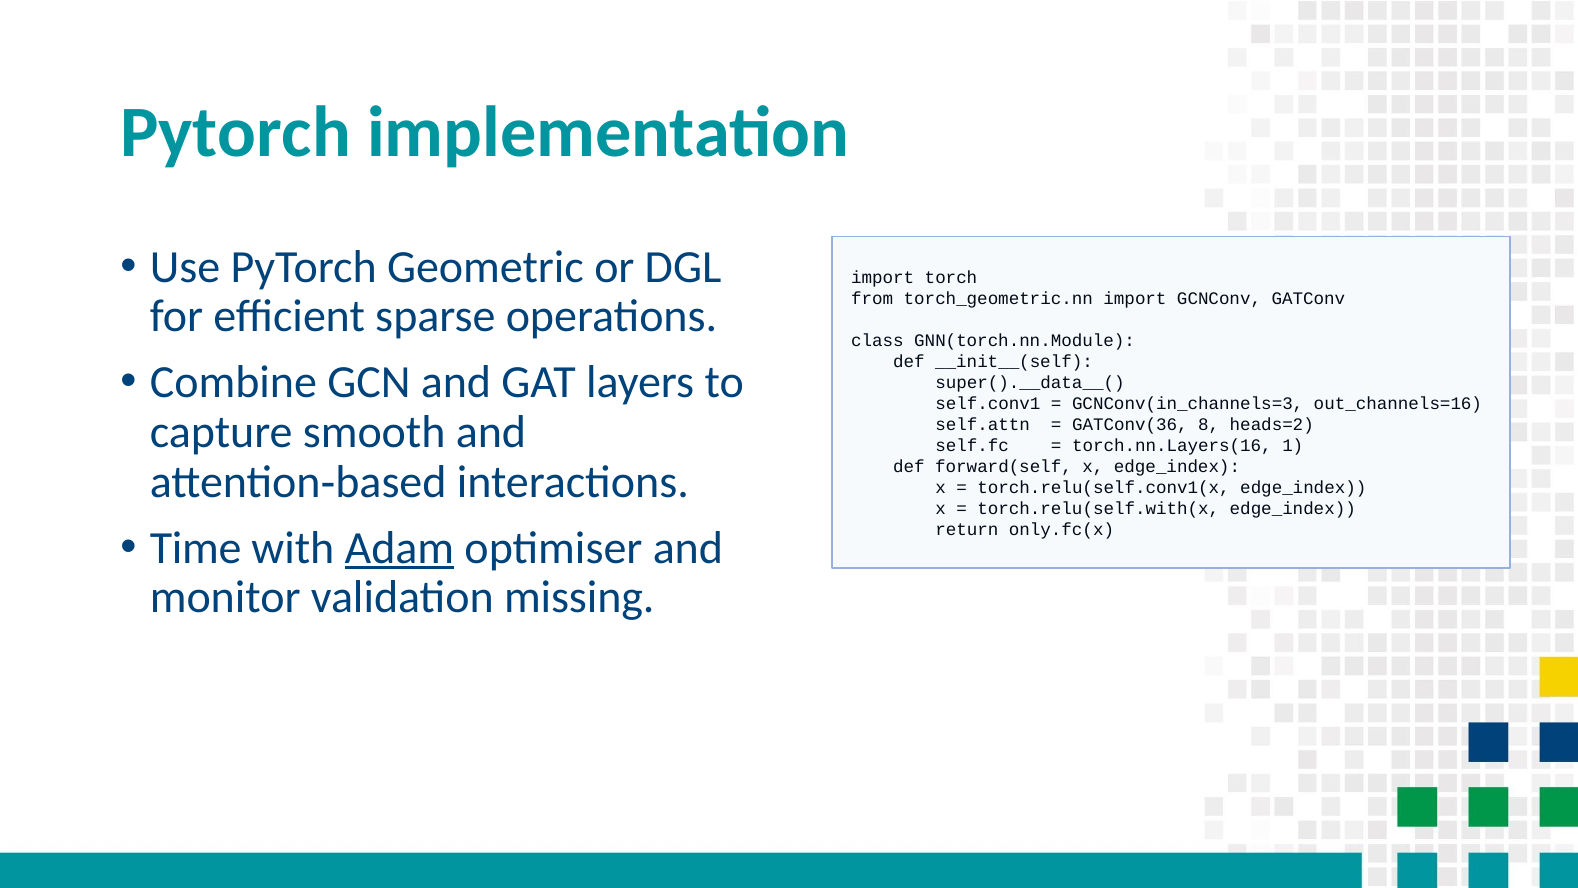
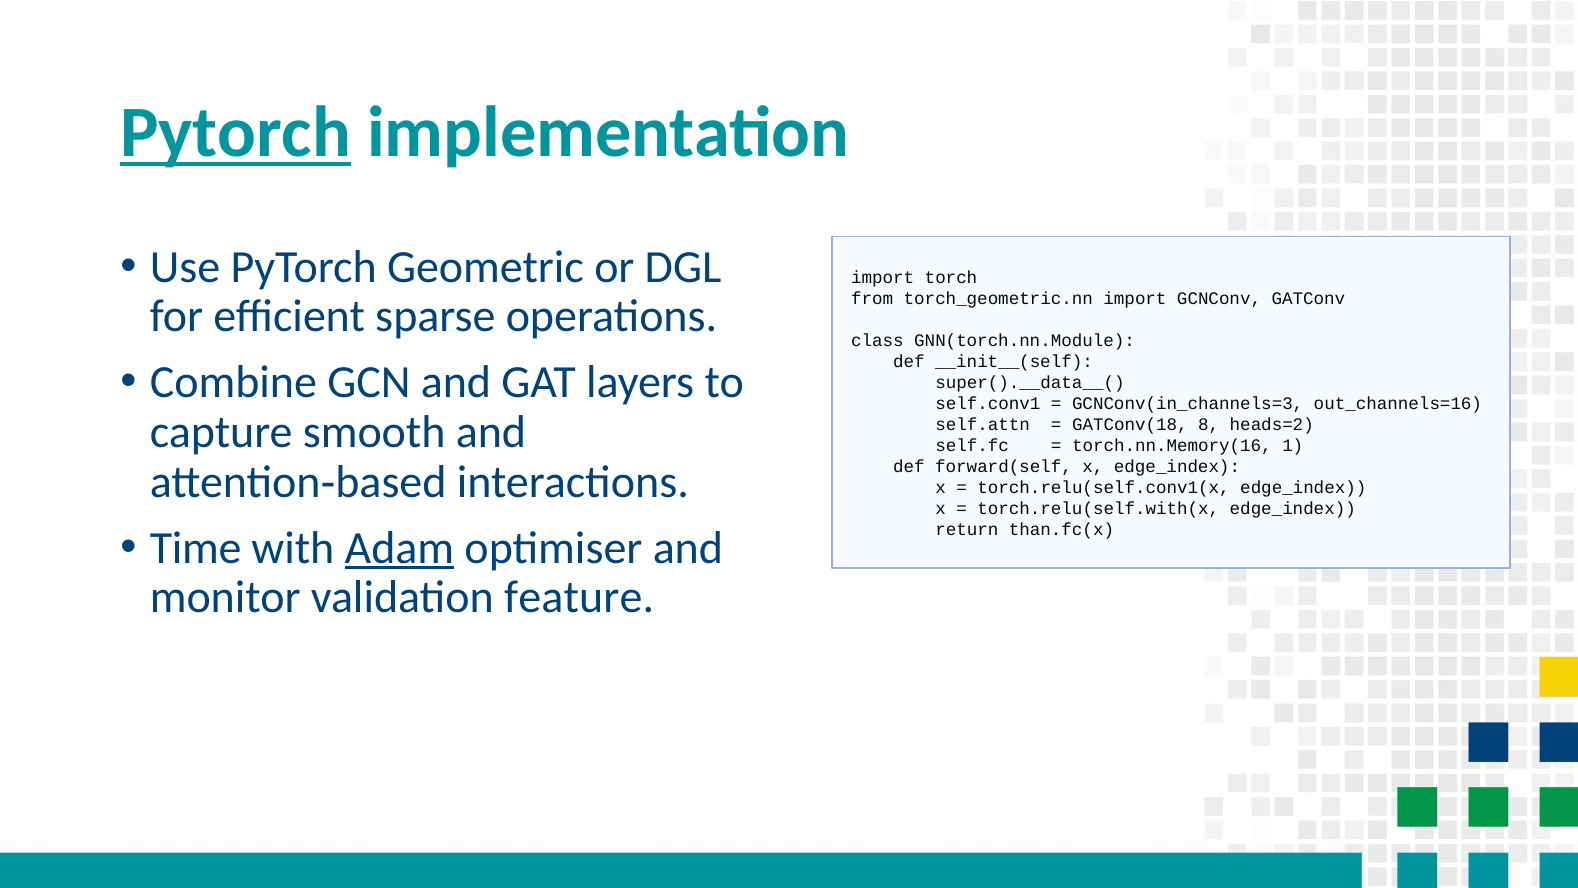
Pytorch at (236, 133) underline: none -> present
GATConv(36: GATConv(36 -> GATConv(18
torch.nn.Layers(16: torch.nn.Layers(16 -> torch.nn.Memory(16
only.fc(x: only.fc(x -> than.fc(x
missing: missing -> feature
